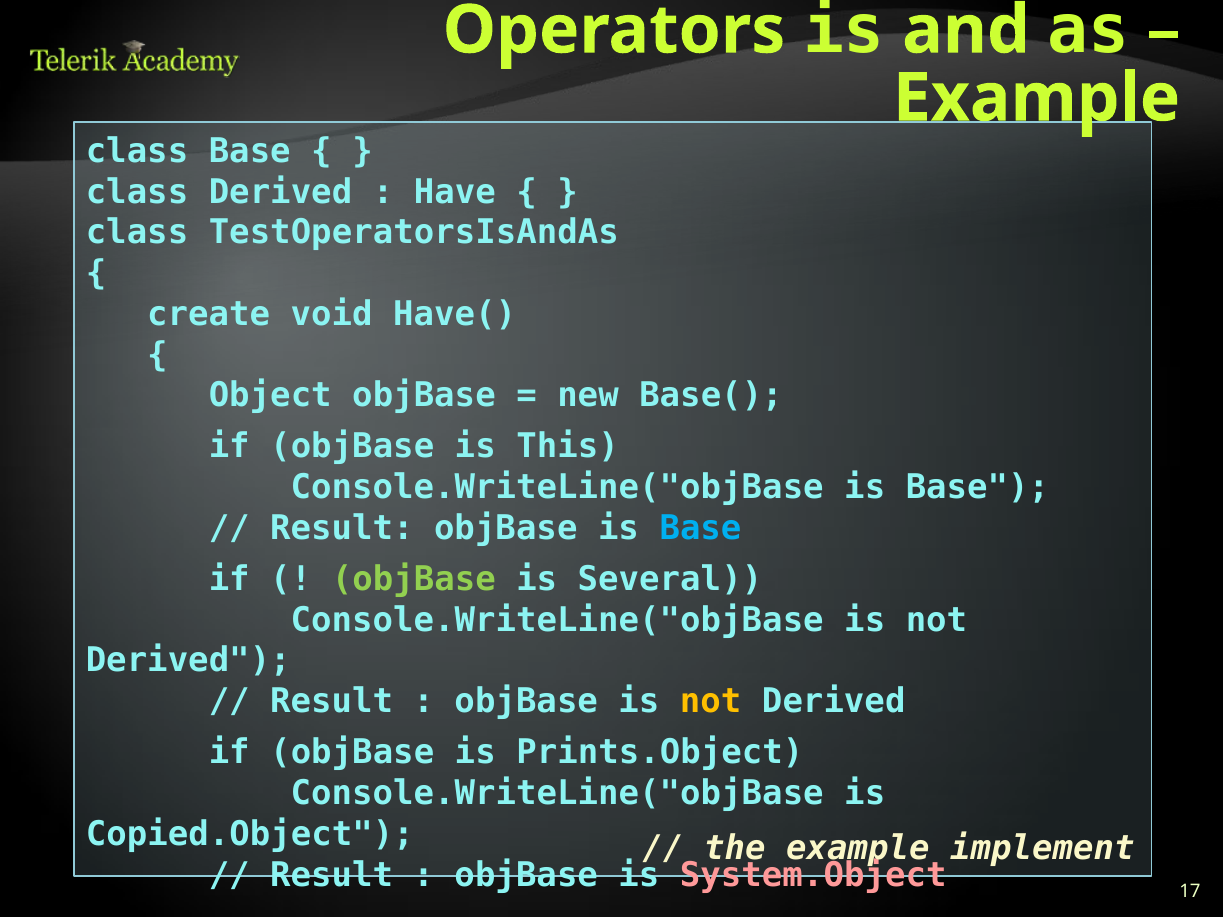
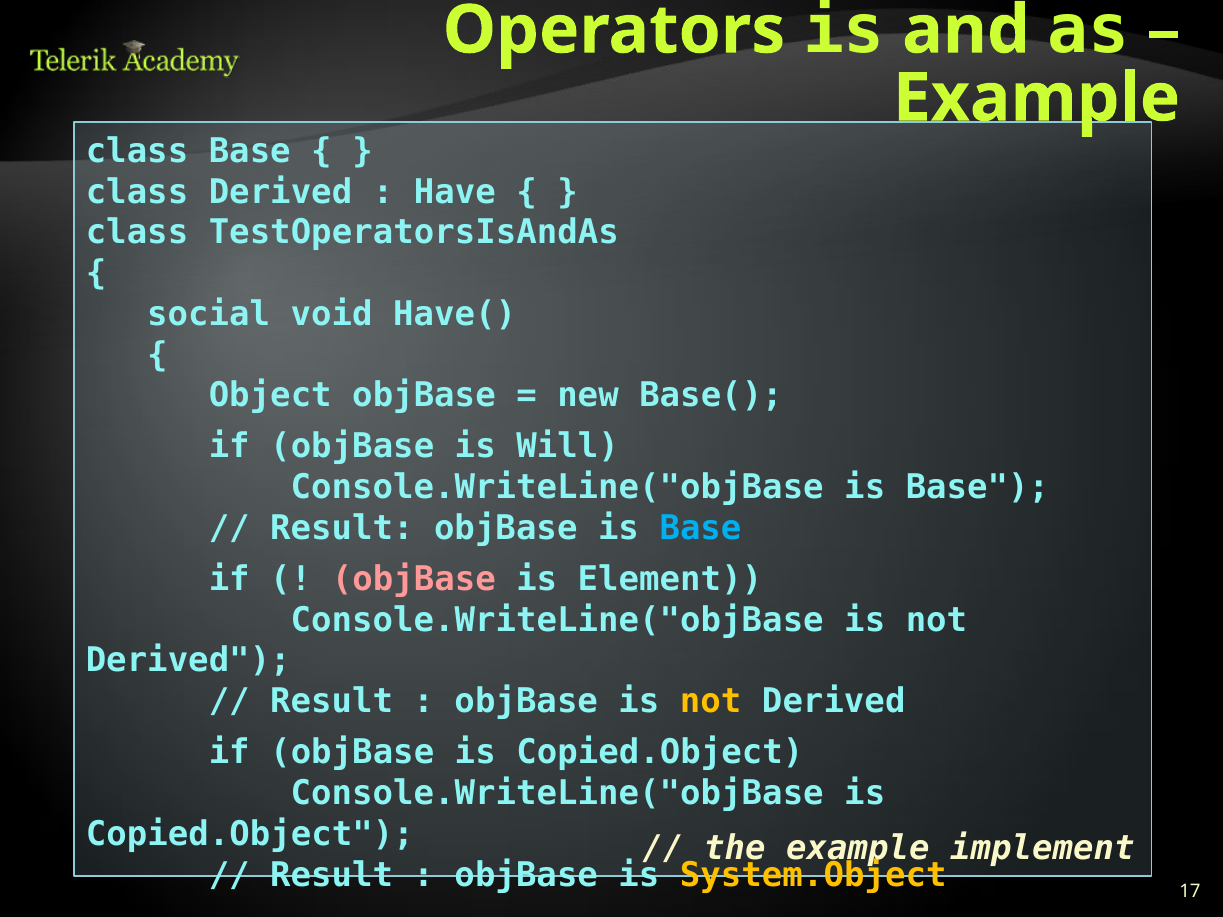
create: create -> social
This: This -> Will
objBase at (414, 579) colour: light green -> pink
Several: Several -> Element
objBase is Prints.Object: Prints.Object -> Copied.Object
System.Object colour: pink -> yellow
